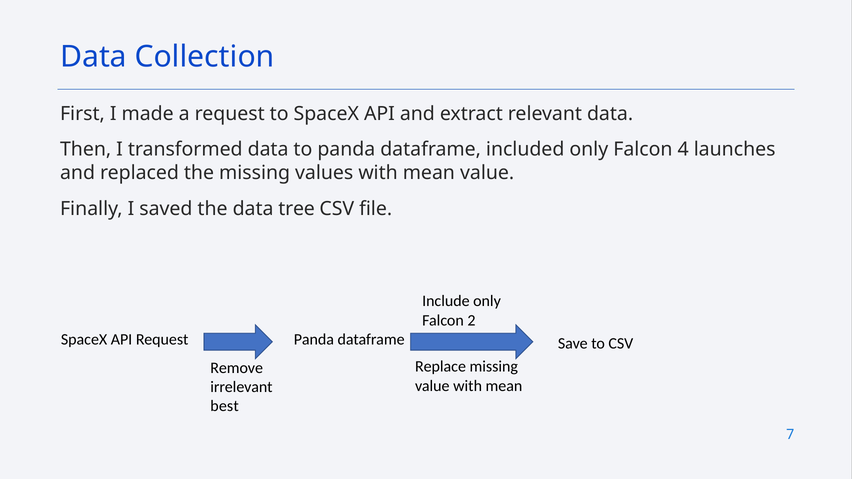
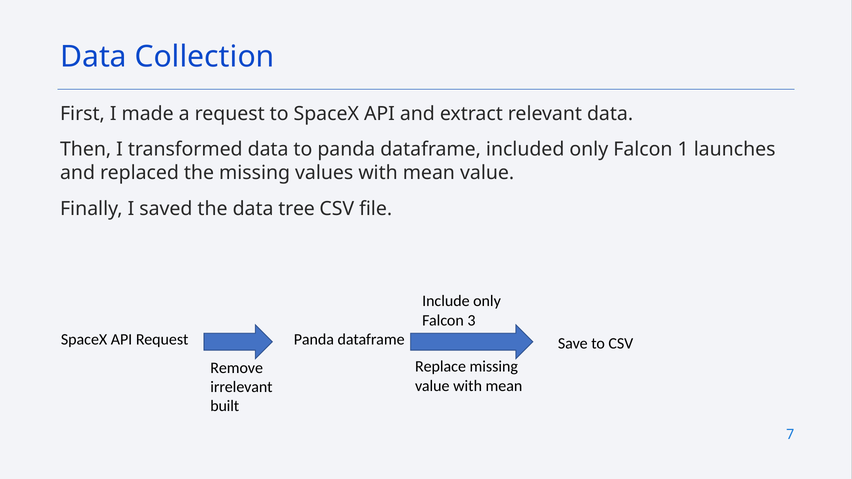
4: 4 -> 1
2: 2 -> 3
best: best -> built
